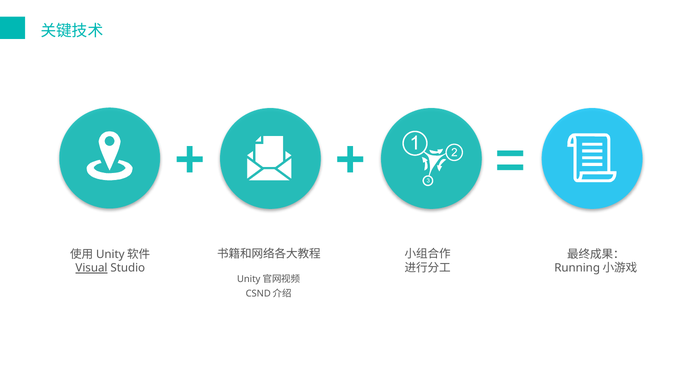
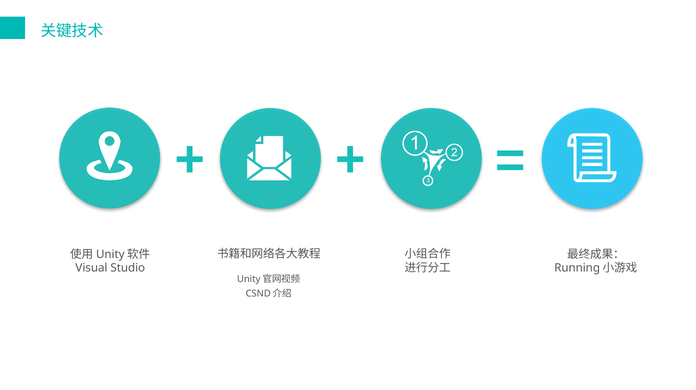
Visual underline: present -> none
